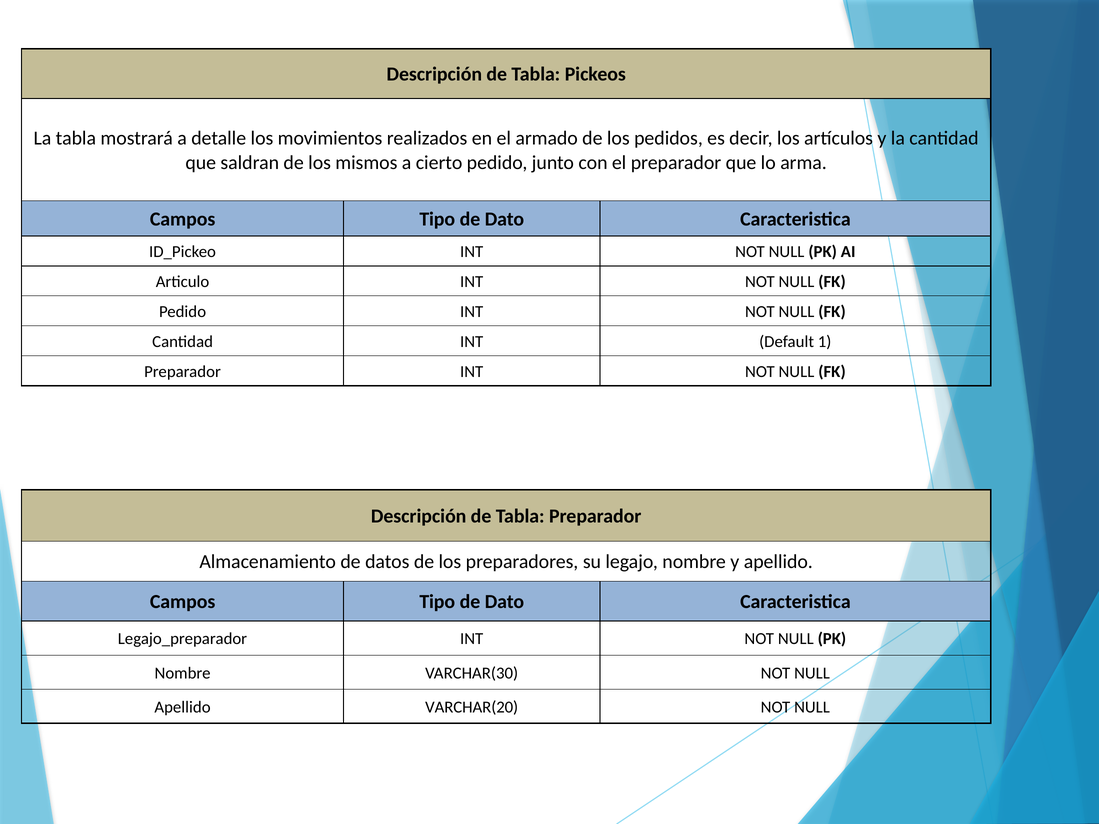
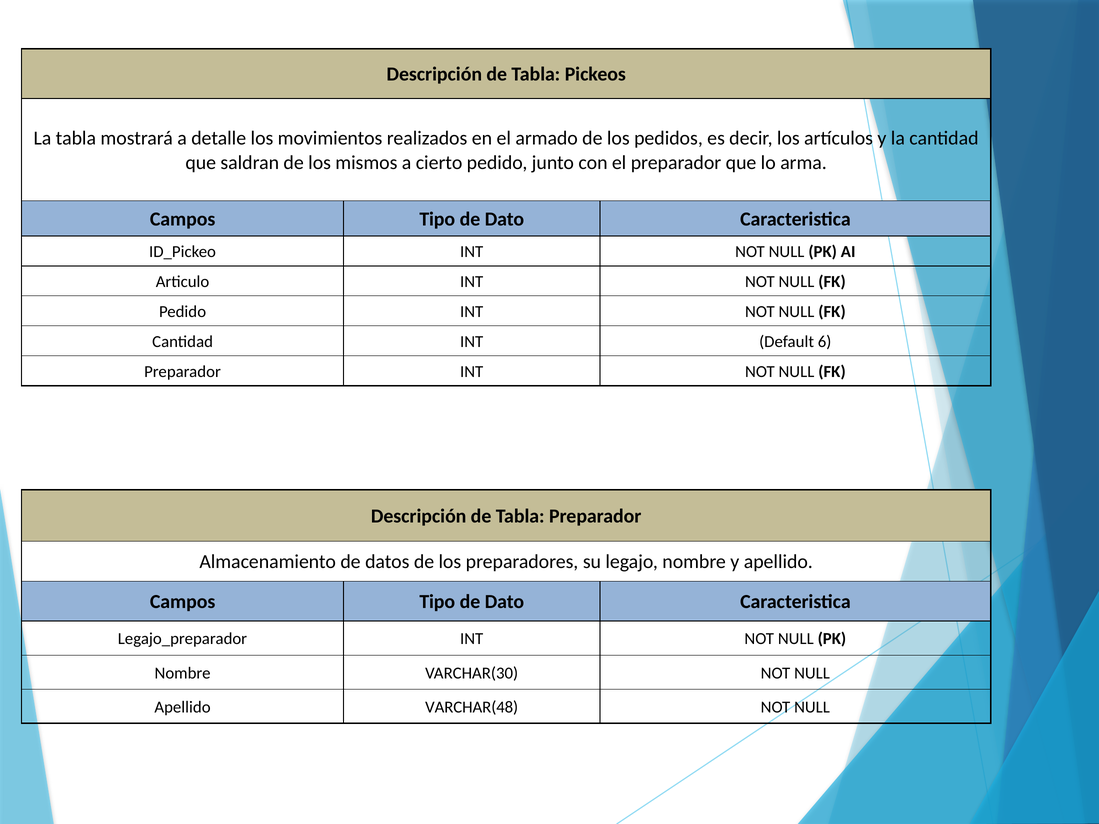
1: 1 -> 6
VARCHAR(20: VARCHAR(20 -> VARCHAR(48
